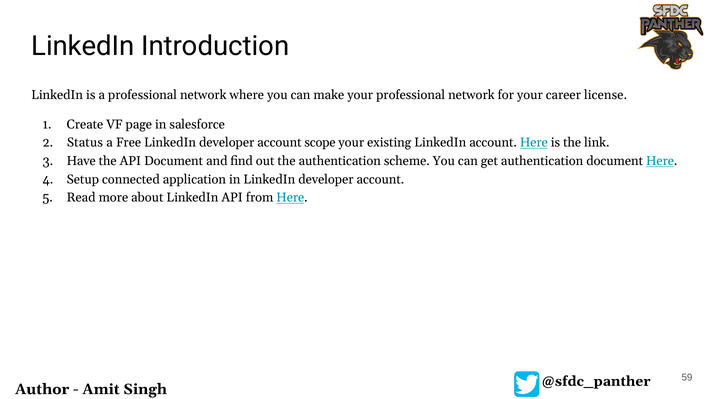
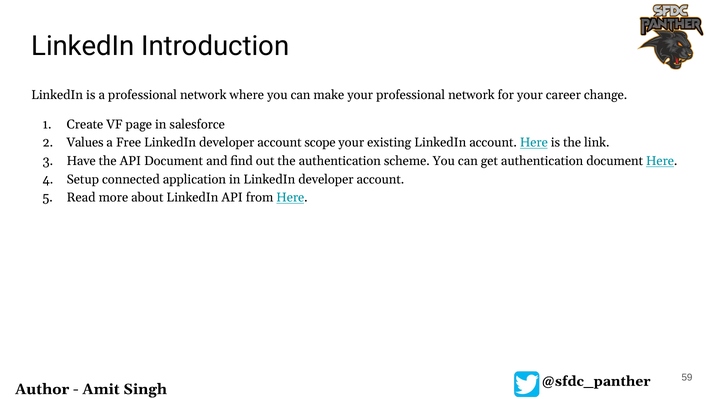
license: license -> change
Status: Status -> Values
